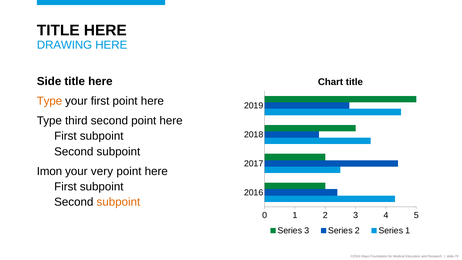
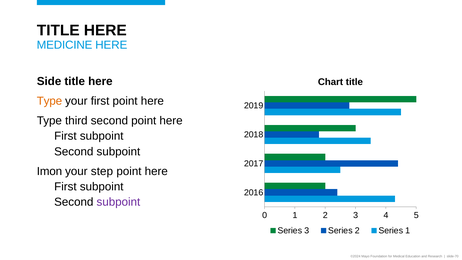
DRAWING: DRAWING -> MEDICINE
very: very -> step
subpoint at (118, 202) colour: orange -> purple
